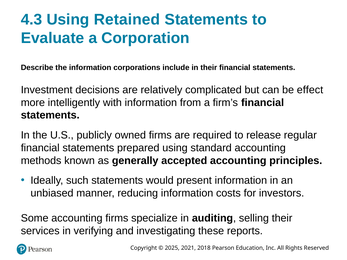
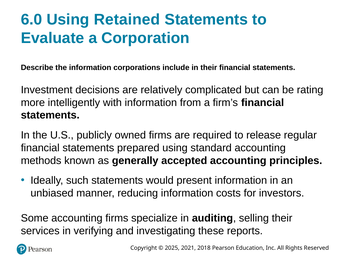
4.3: 4.3 -> 6.0
effect: effect -> rating
